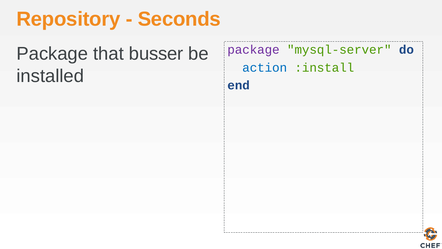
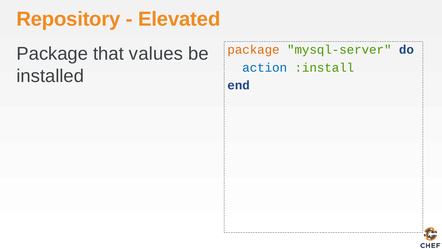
Seconds: Seconds -> Elevated
package at (254, 50) colour: purple -> orange
busser: busser -> values
